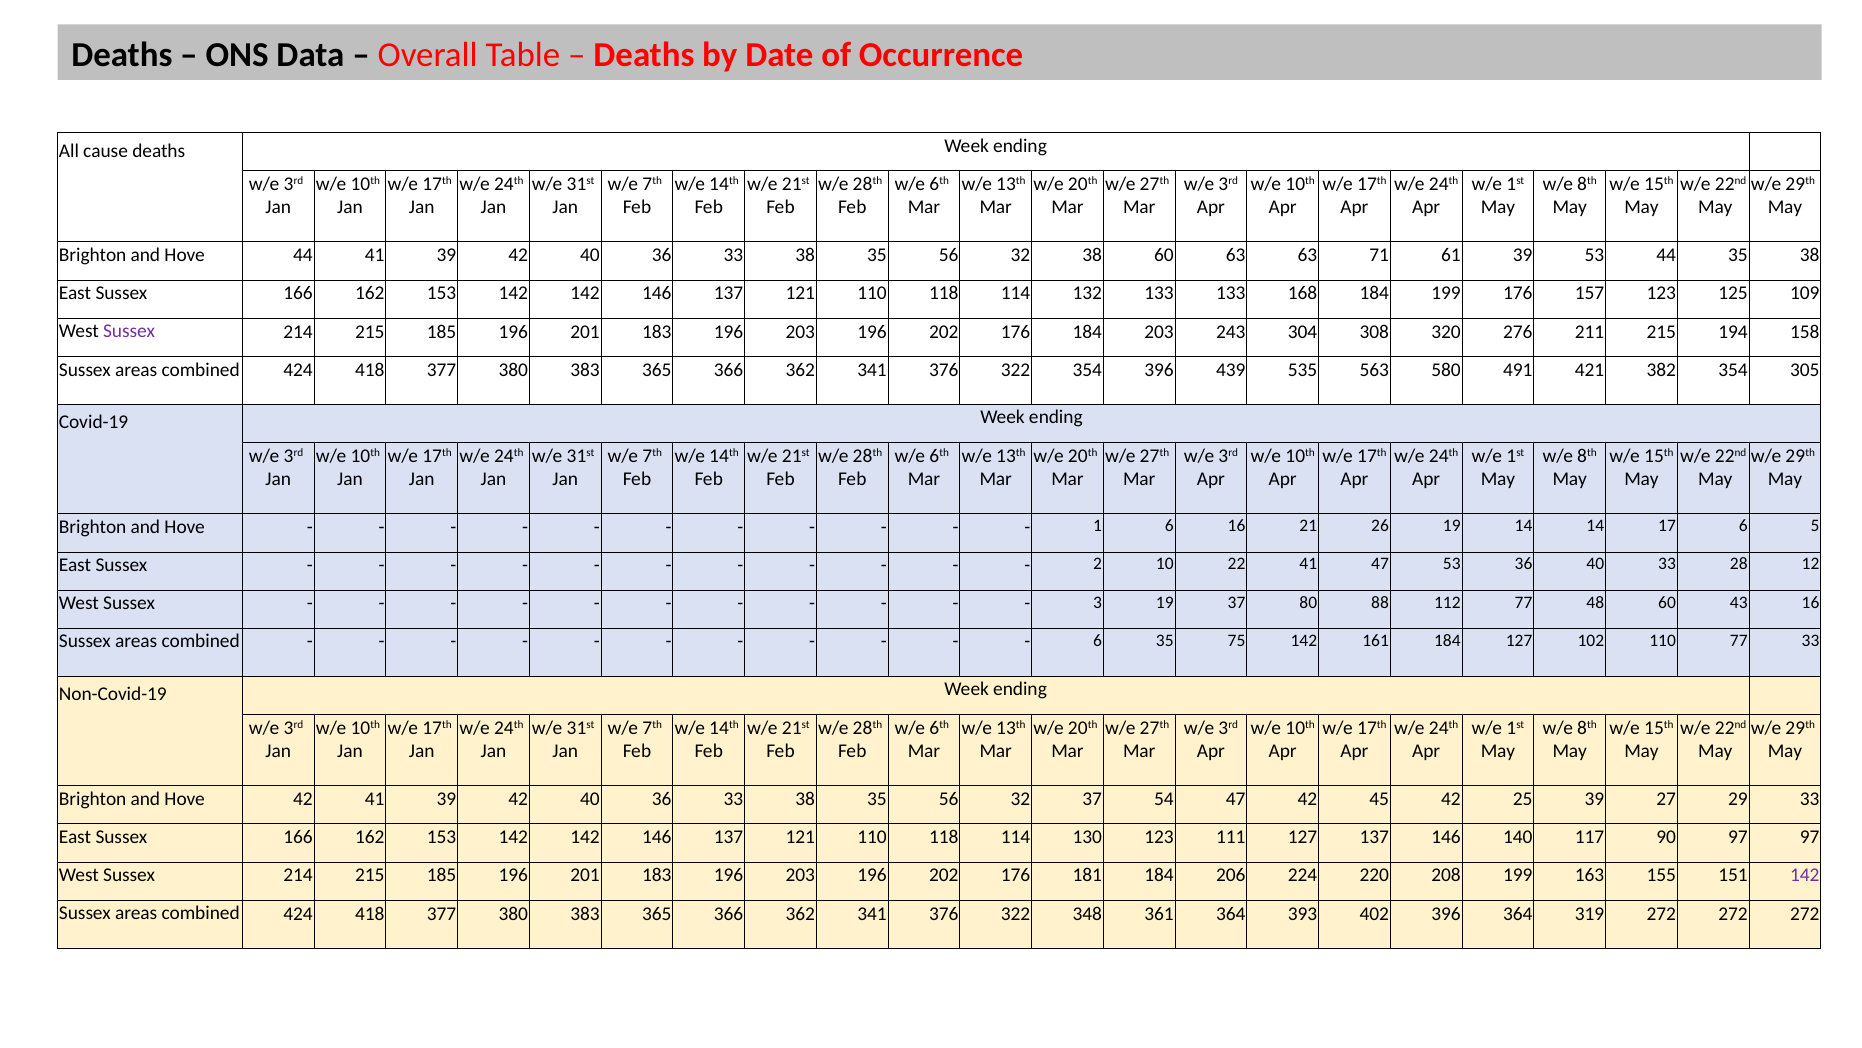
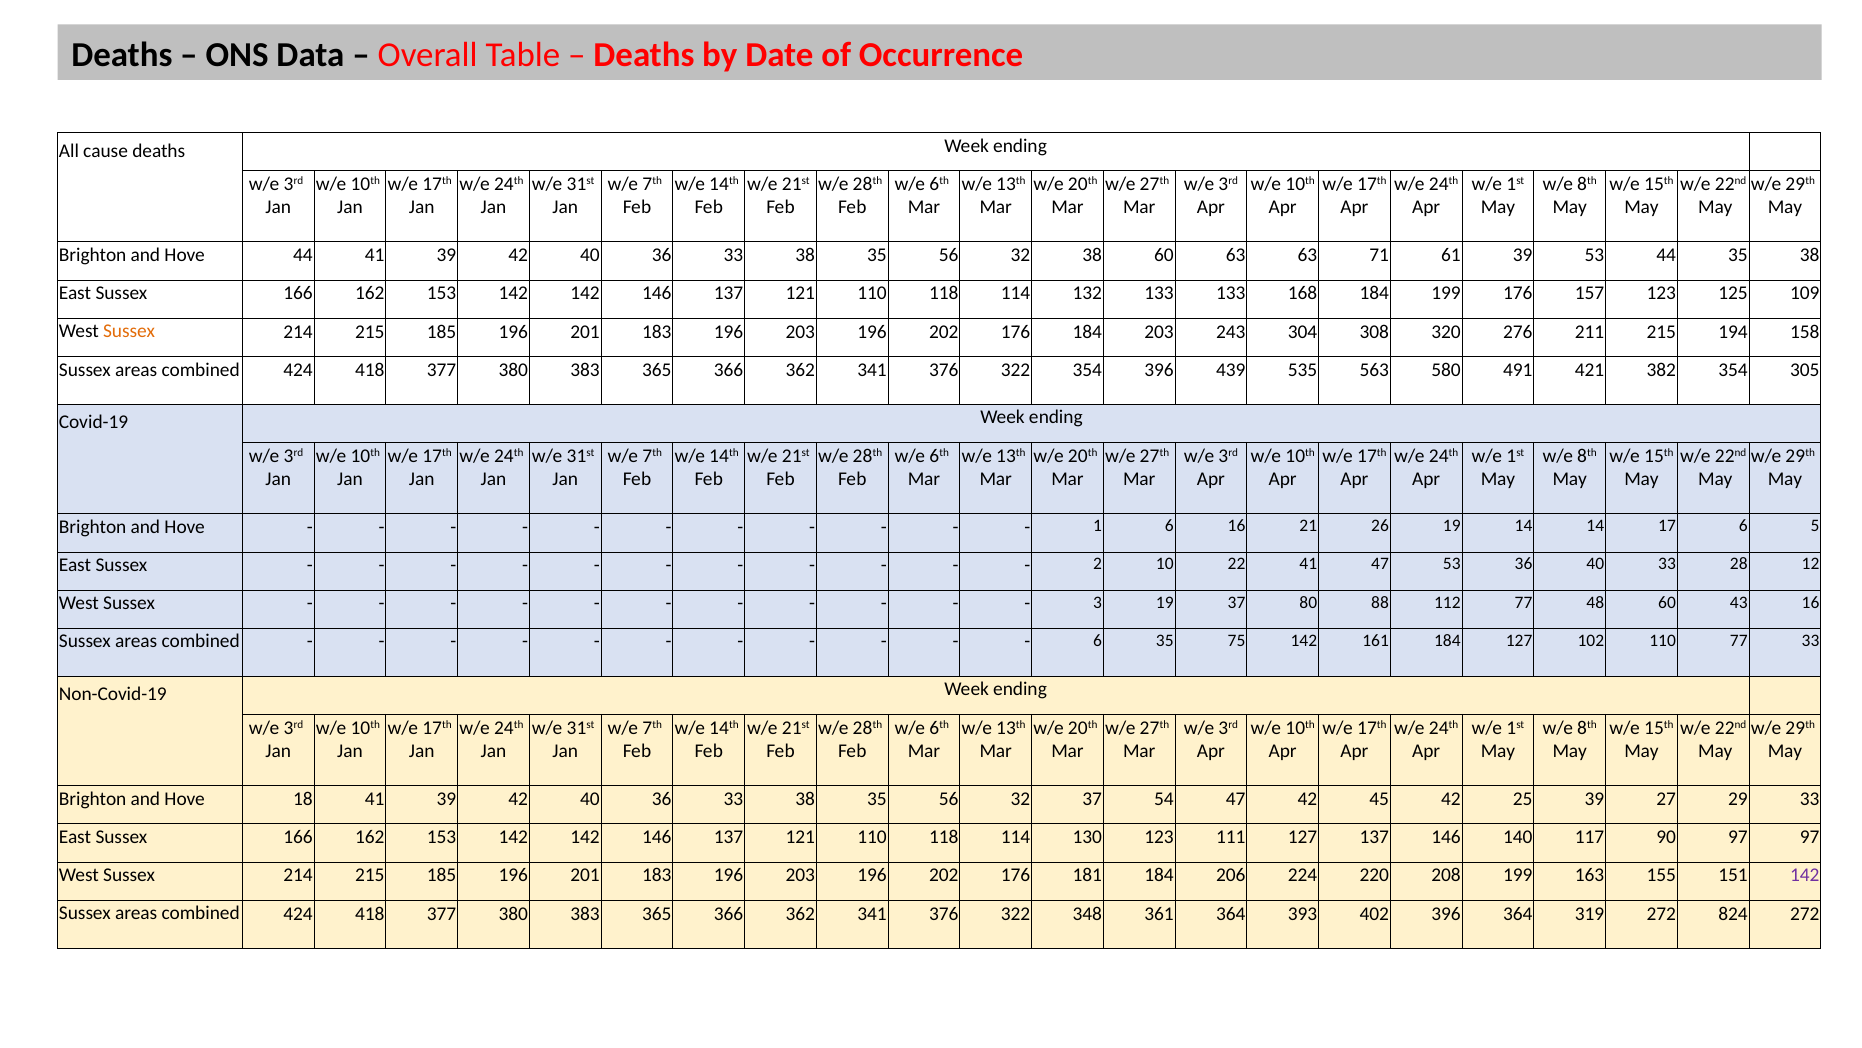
Sussex at (129, 331) colour: purple -> orange
Hove 42: 42 -> 18
319 272 272: 272 -> 824
